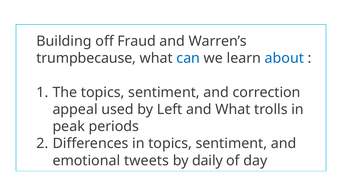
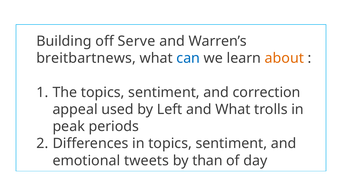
Fraud: Fraud -> Serve
trumpbecause: trumpbecause -> breitbartnews
about colour: blue -> orange
daily: daily -> than
